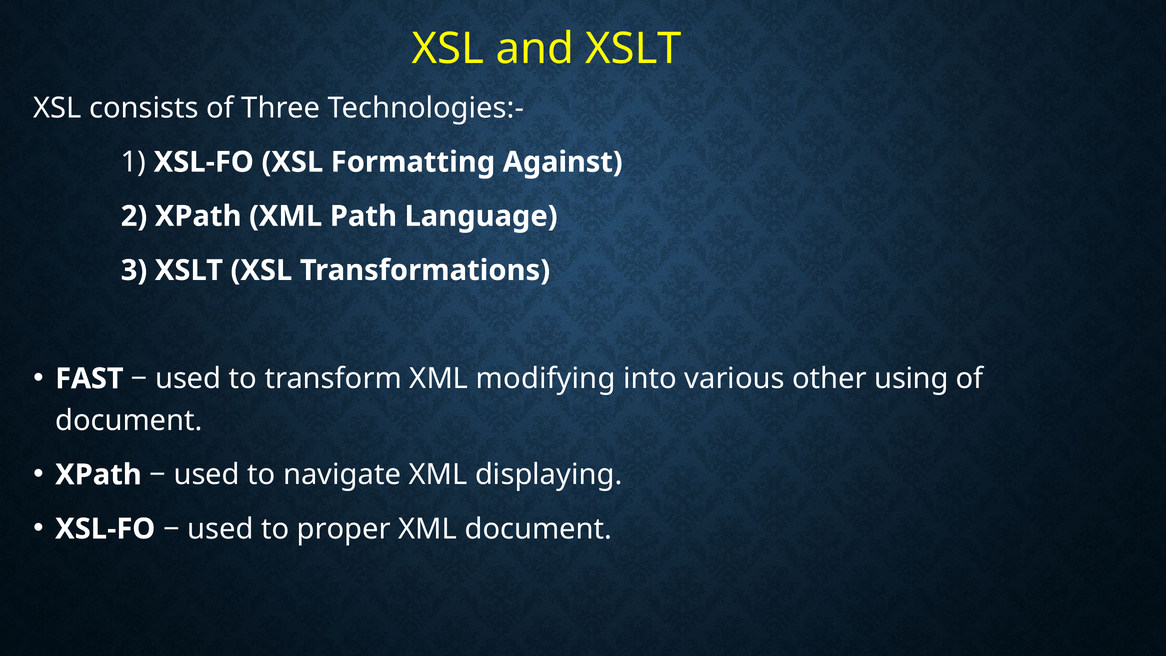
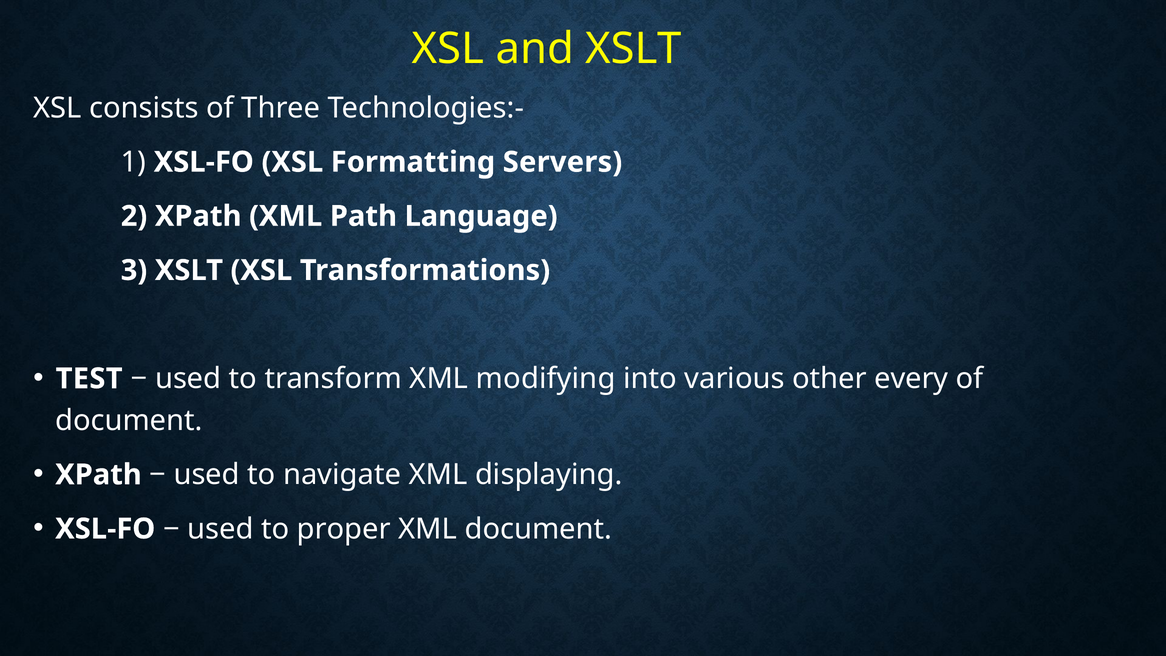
Against: Against -> Servers
FAST: FAST -> TEST
using: using -> every
